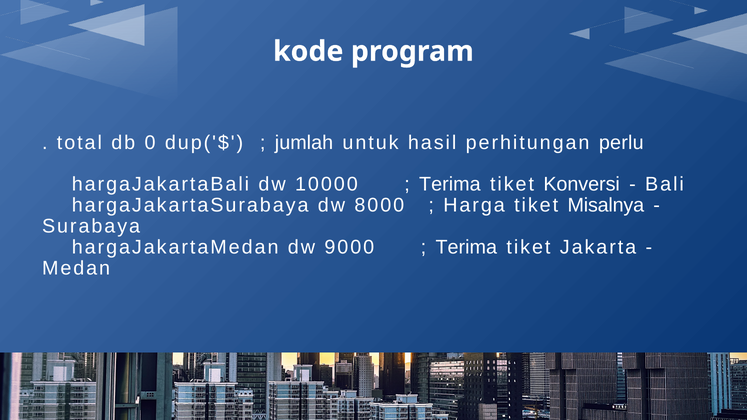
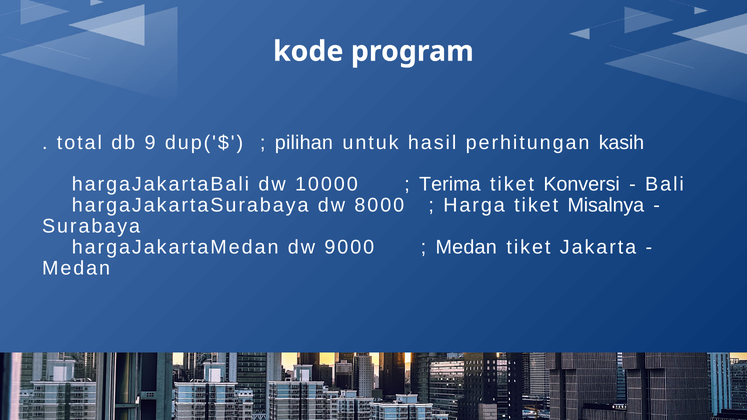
0: 0 -> 9
jumlah: jumlah -> pilihan
perlu: perlu -> kasih
Terima at (466, 247): Terima -> Medan
